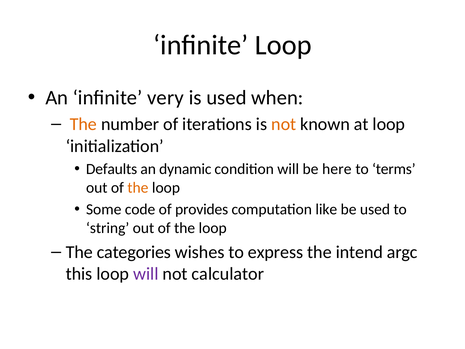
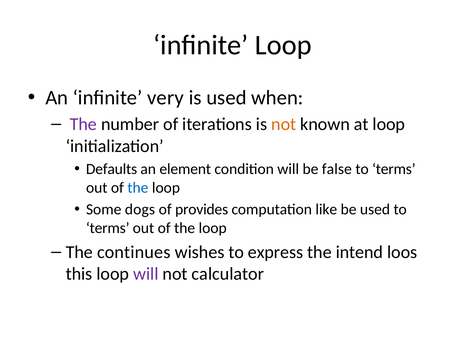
The at (83, 124) colour: orange -> purple
dynamic: dynamic -> element
here: here -> false
the at (138, 188) colour: orange -> blue
code: code -> dogs
string at (108, 228): string -> terms
categories: categories -> continues
argc: argc -> loos
